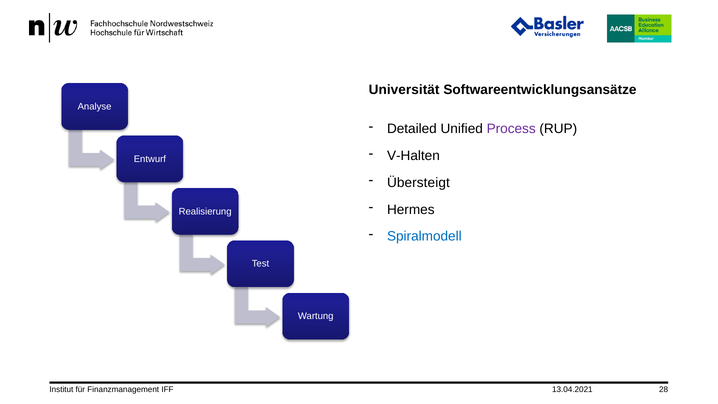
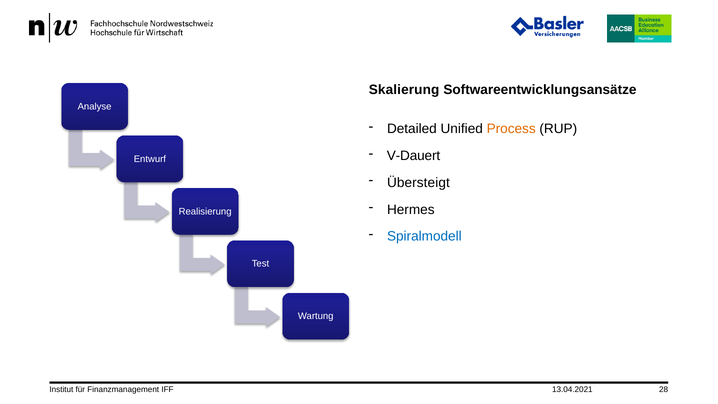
Universität: Universität -> Skalierung
Process colour: purple -> orange
V-Halten: V-Halten -> V-Dauert
